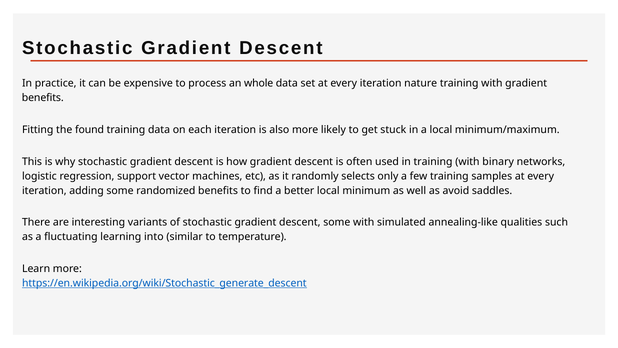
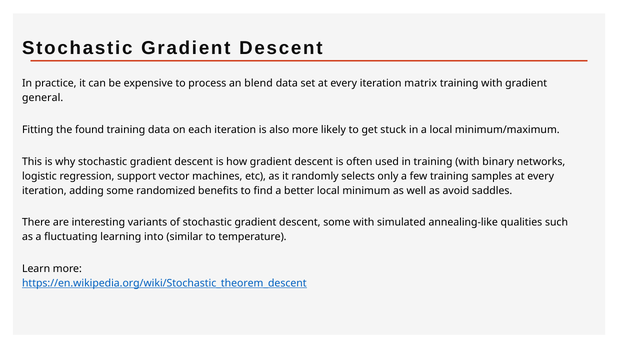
whole: whole -> blend
nature: nature -> matrix
benefits at (43, 98): benefits -> general
https://en.wikipedia.org/wiki/Stochastic_generate_descent: https://en.wikipedia.org/wiki/Stochastic_generate_descent -> https://en.wikipedia.org/wiki/Stochastic_theorem_descent
